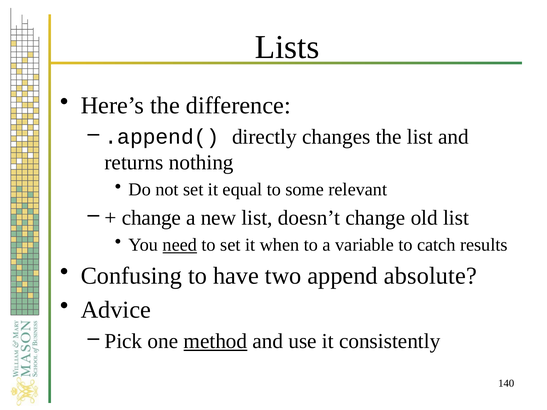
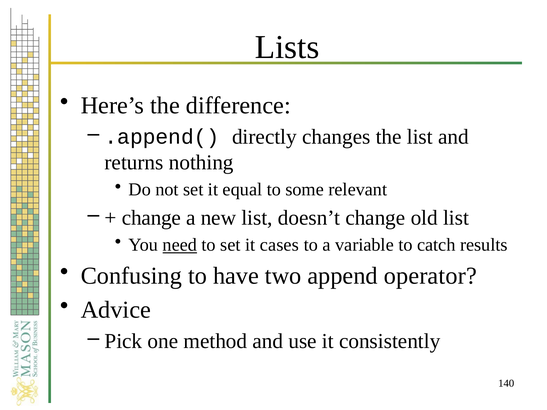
when: when -> cases
absolute: absolute -> operator
method underline: present -> none
